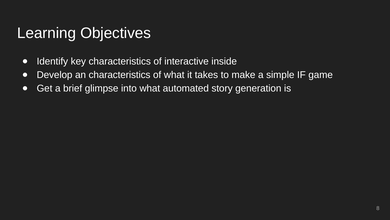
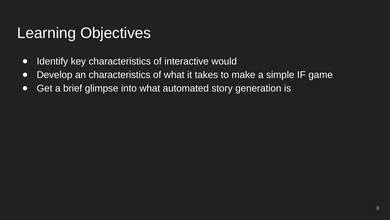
inside: inside -> would
